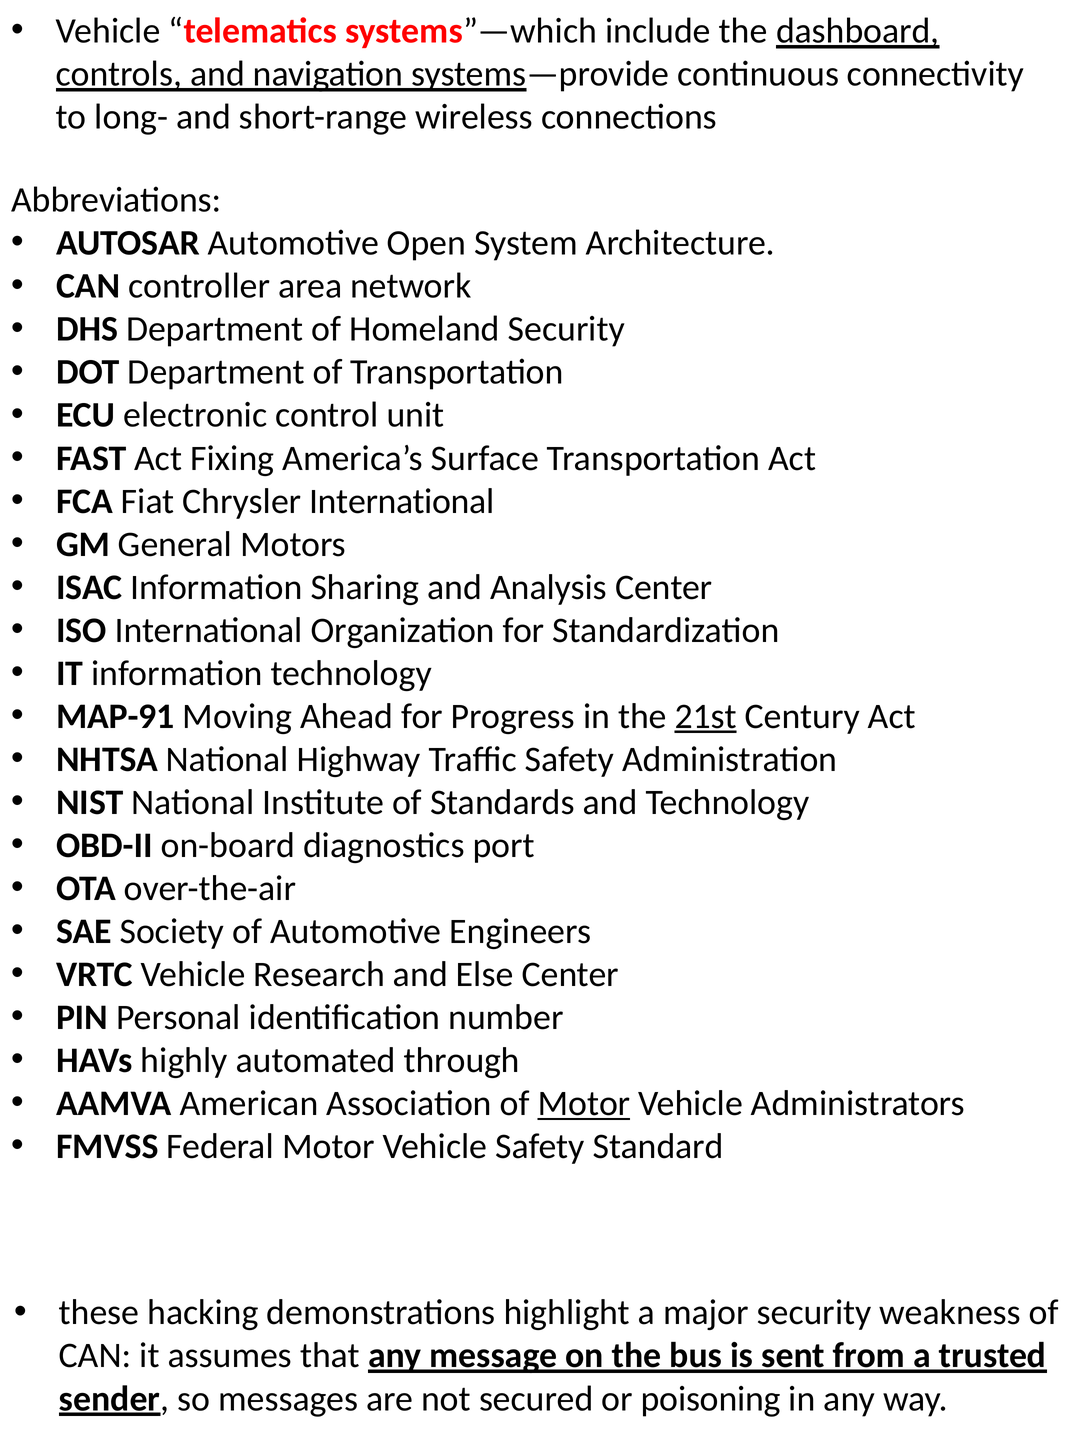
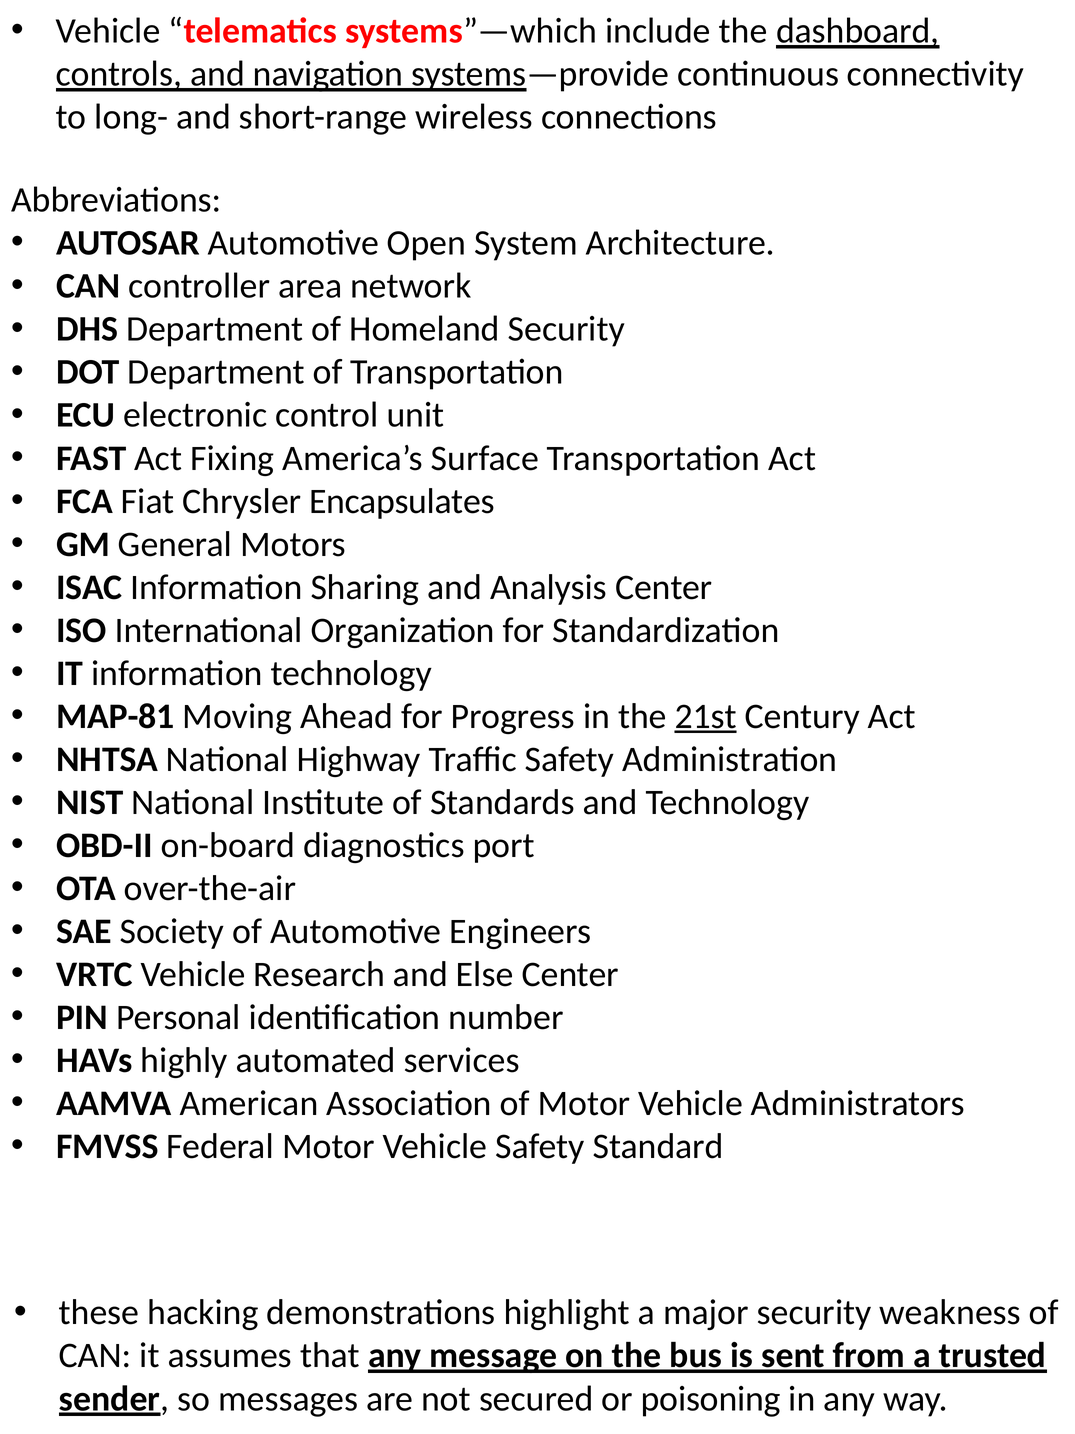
Chrysler International: International -> Encapsulates
MAP-91: MAP-91 -> MAP-81
through: through -> services
Motor at (584, 1103) underline: present -> none
